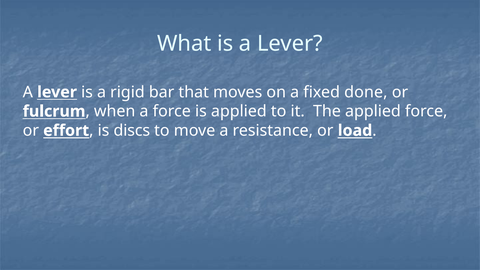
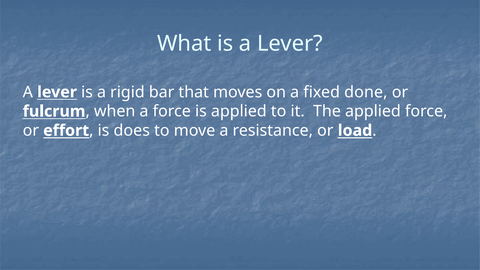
discs: discs -> does
